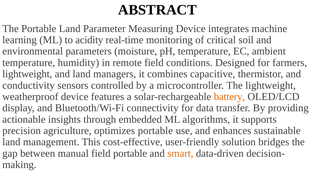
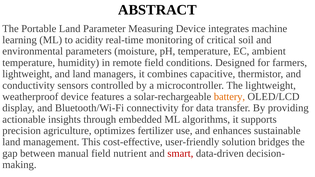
optimizes portable: portable -> fertilizer
field portable: portable -> nutrient
smart colour: orange -> red
